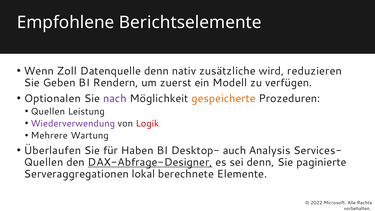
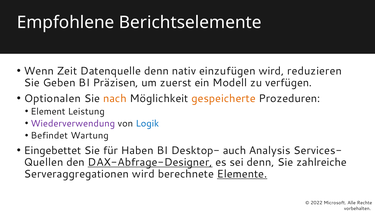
Zoll: Zoll -> Zeit
zusätzliche: zusätzliche -> einzufügen
Rendern: Rendern -> Präzisen
nach colour: purple -> orange
Quellen at (48, 111): Quellen -> Element
Logik colour: red -> blue
Mehrere: Mehrere -> Befindet
Überlaufen: Überlaufen -> Eingebettet
paginierte: paginierte -> zahlreiche
Serveraggregationen lokal: lokal -> wird
Elemente underline: none -> present
